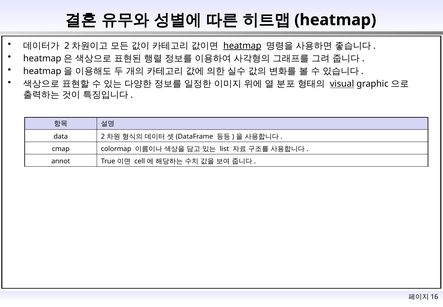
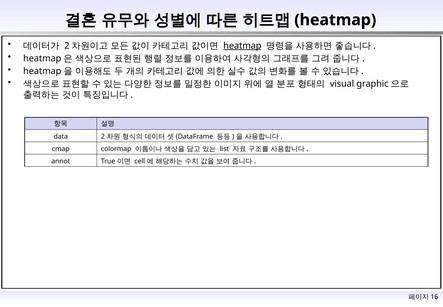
visual underline: present -> none
